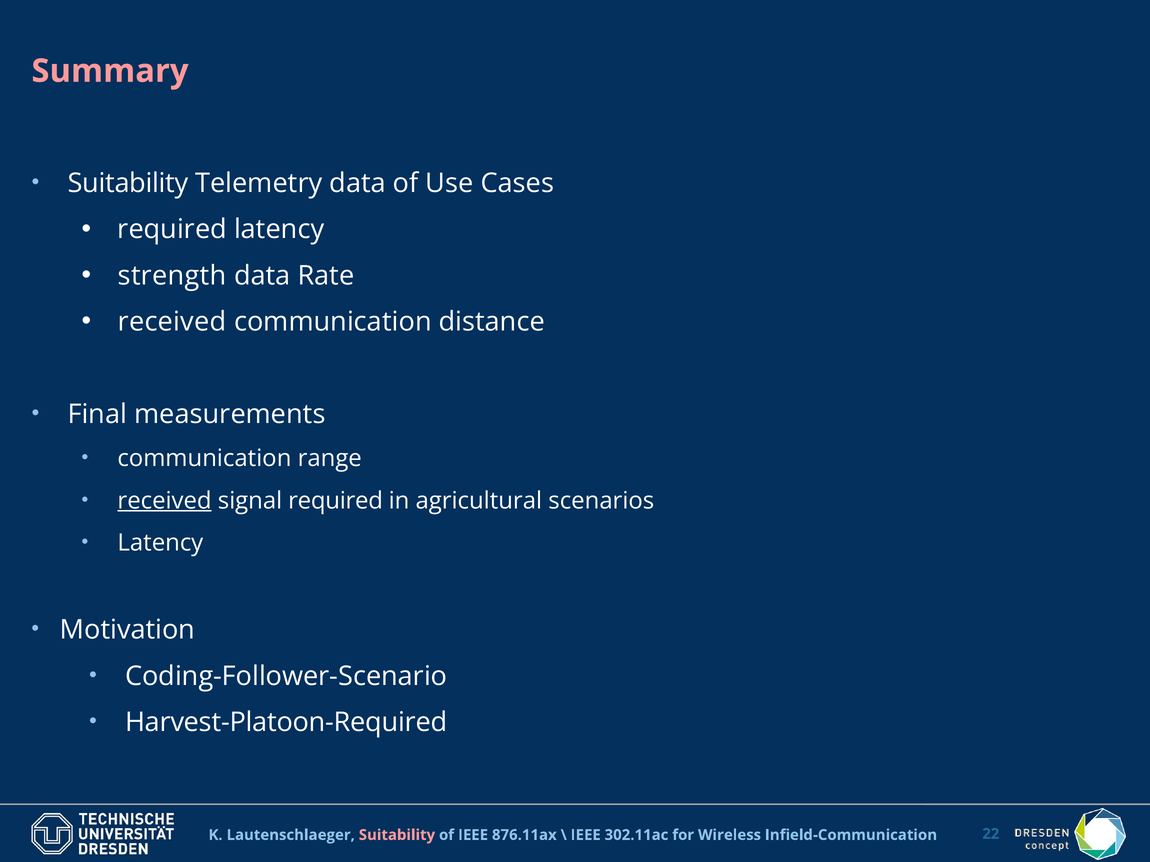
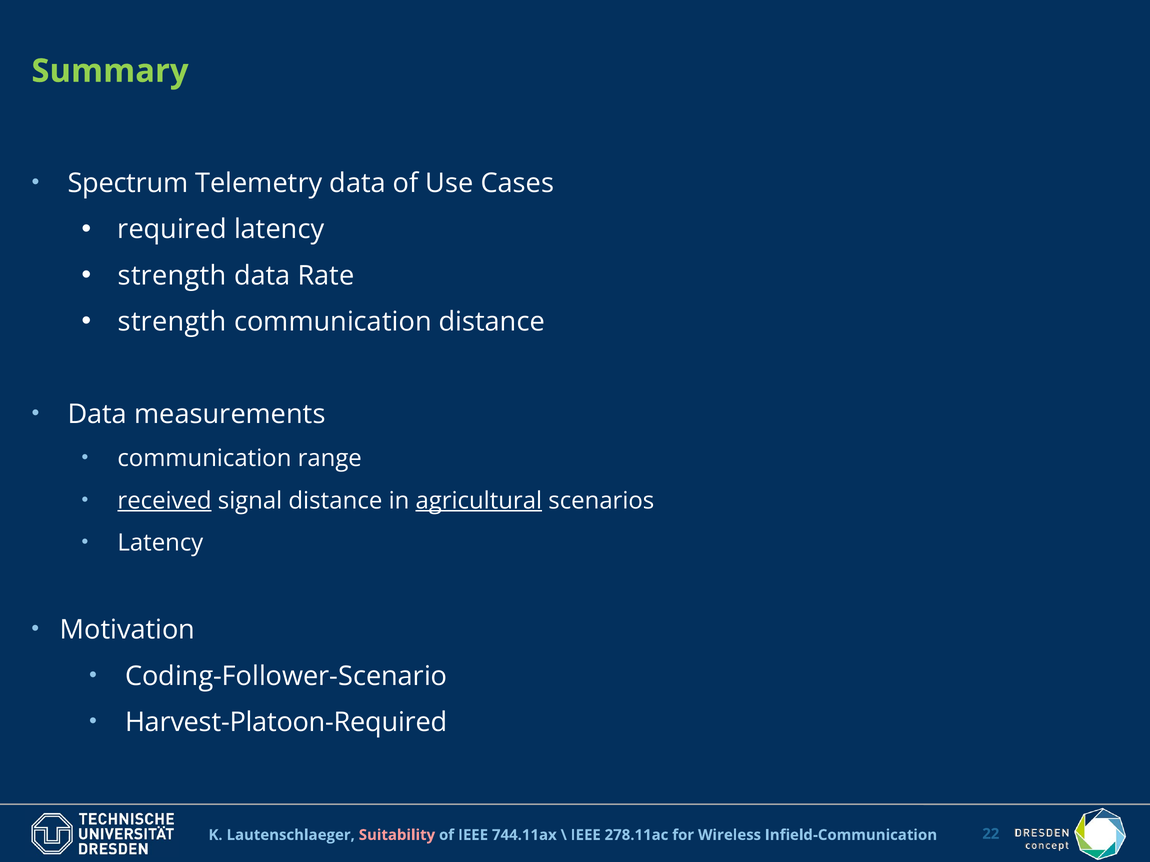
Summary colour: pink -> light green
Suitability at (128, 183): Suitability -> Spectrum
received at (172, 322): received -> strength
Final at (97, 414): Final -> Data
signal required: required -> distance
agricultural underline: none -> present
876.11ax: 876.11ax -> 744.11ax
302.11ac: 302.11ac -> 278.11ac
